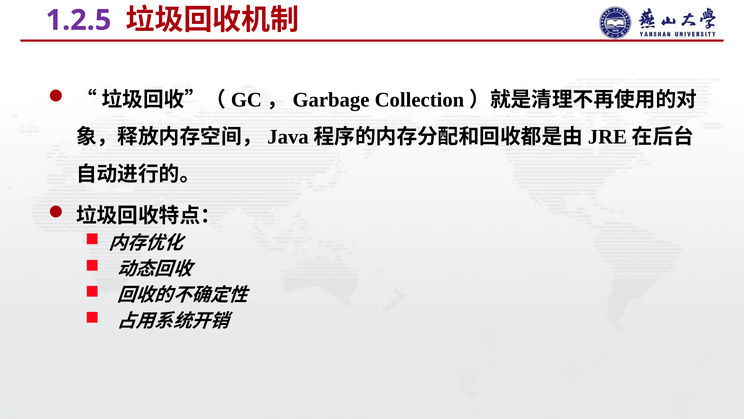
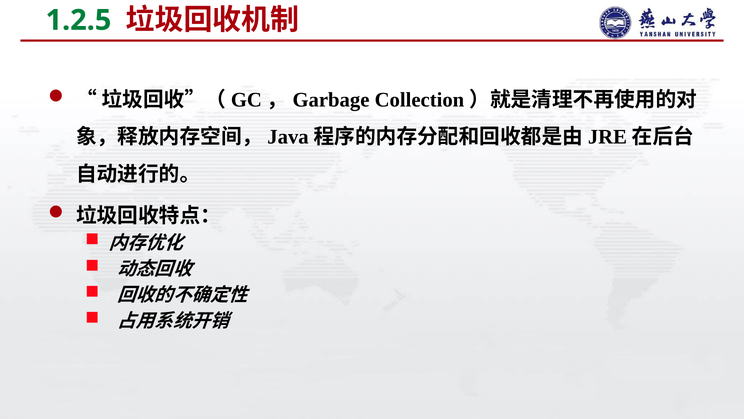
1.2.5 colour: purple -> green
